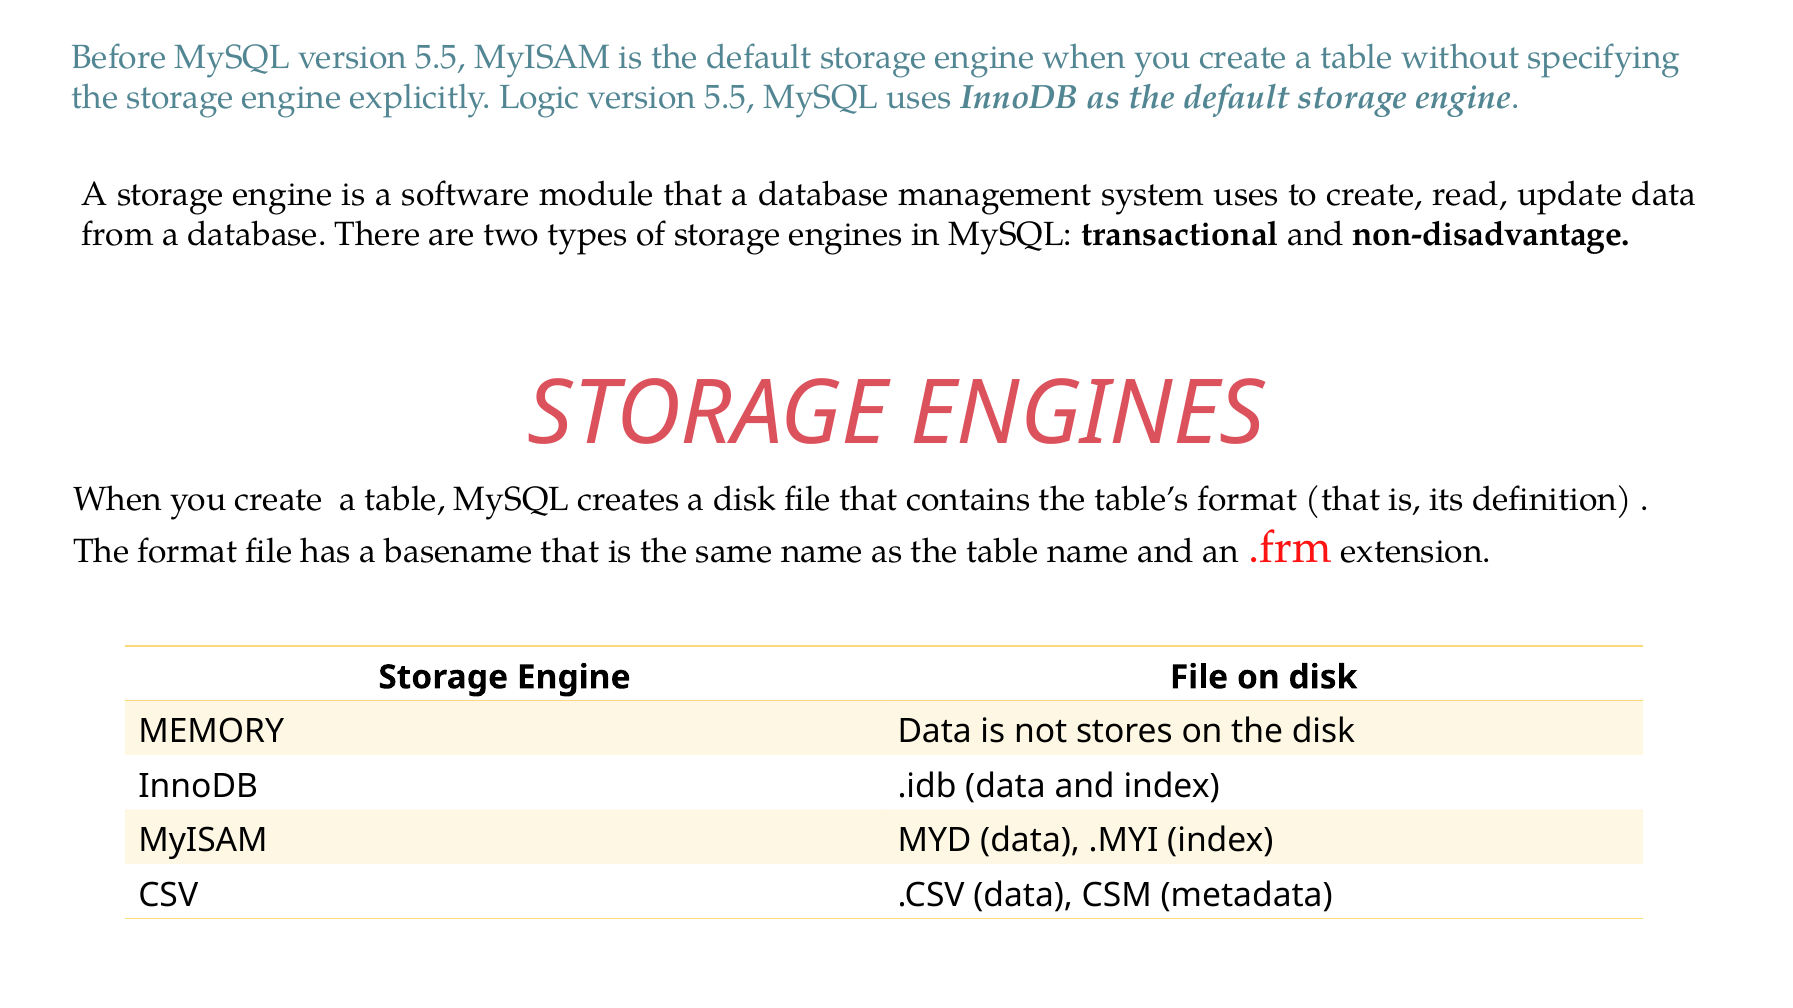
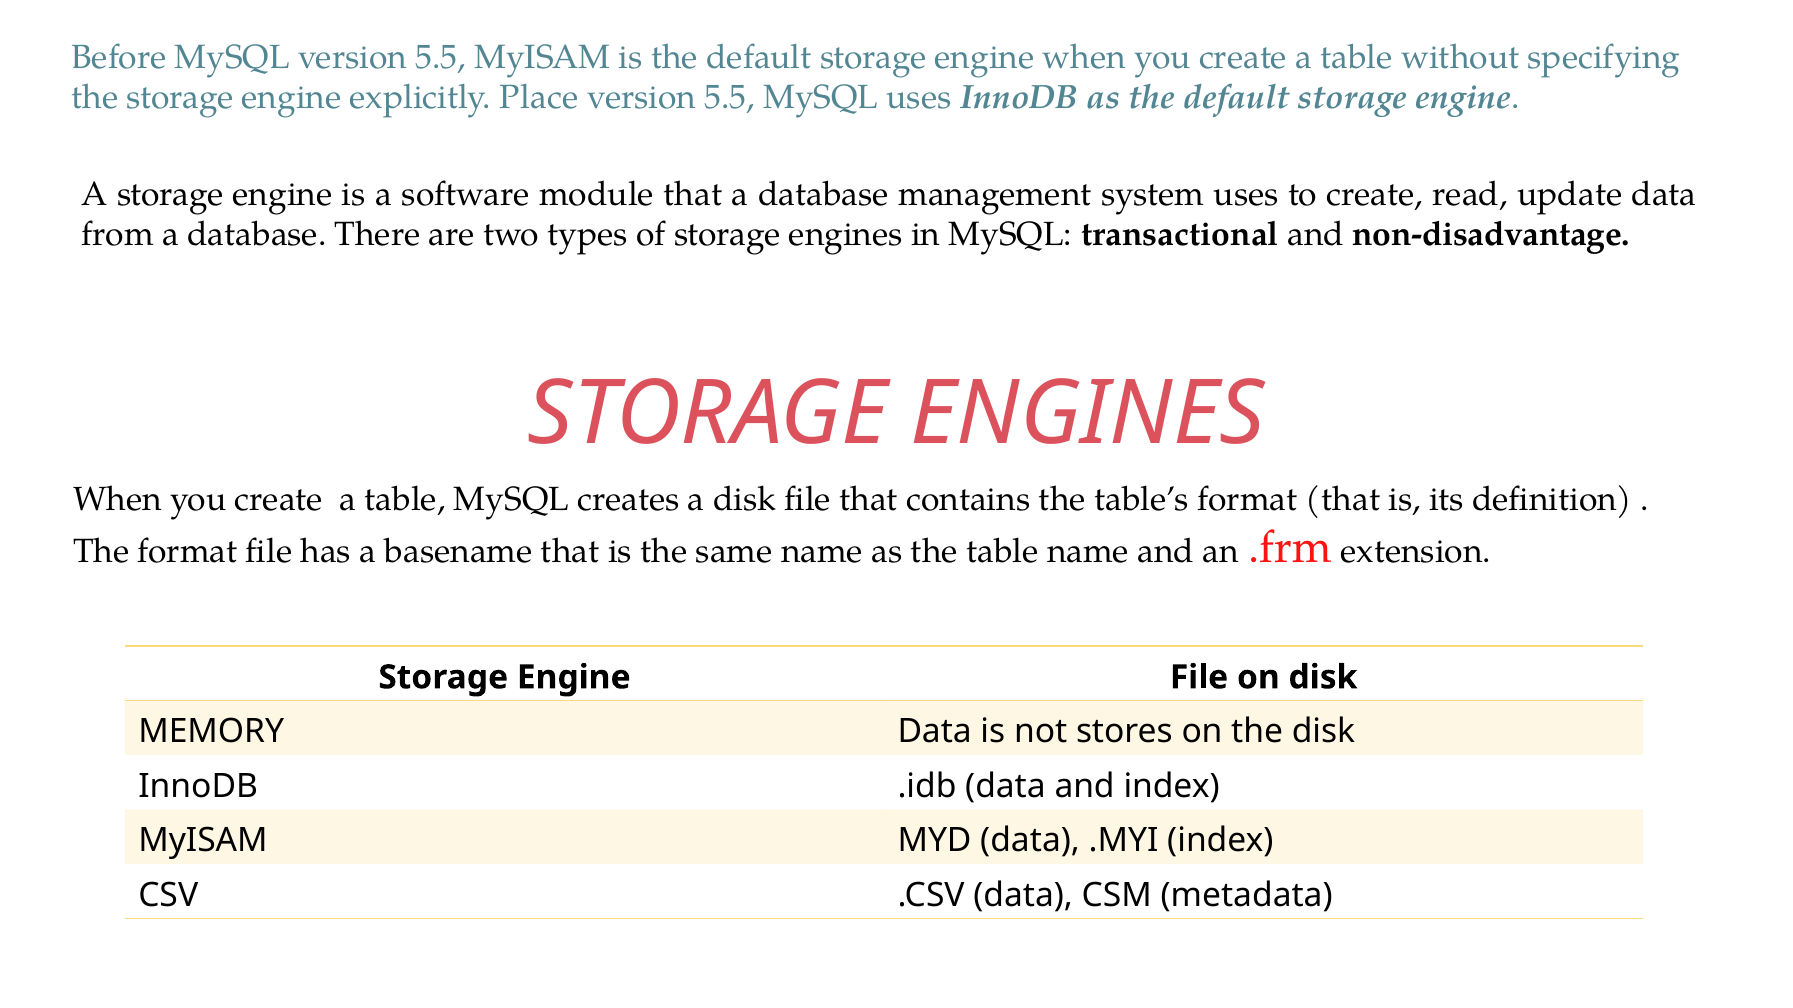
Logic: Logic -> Place
